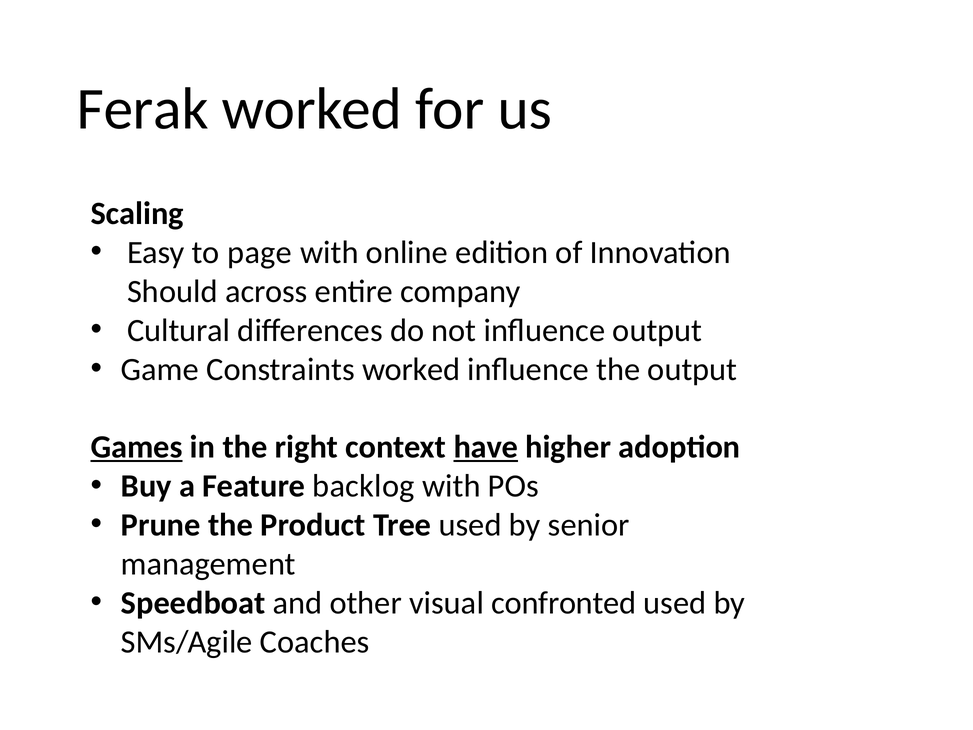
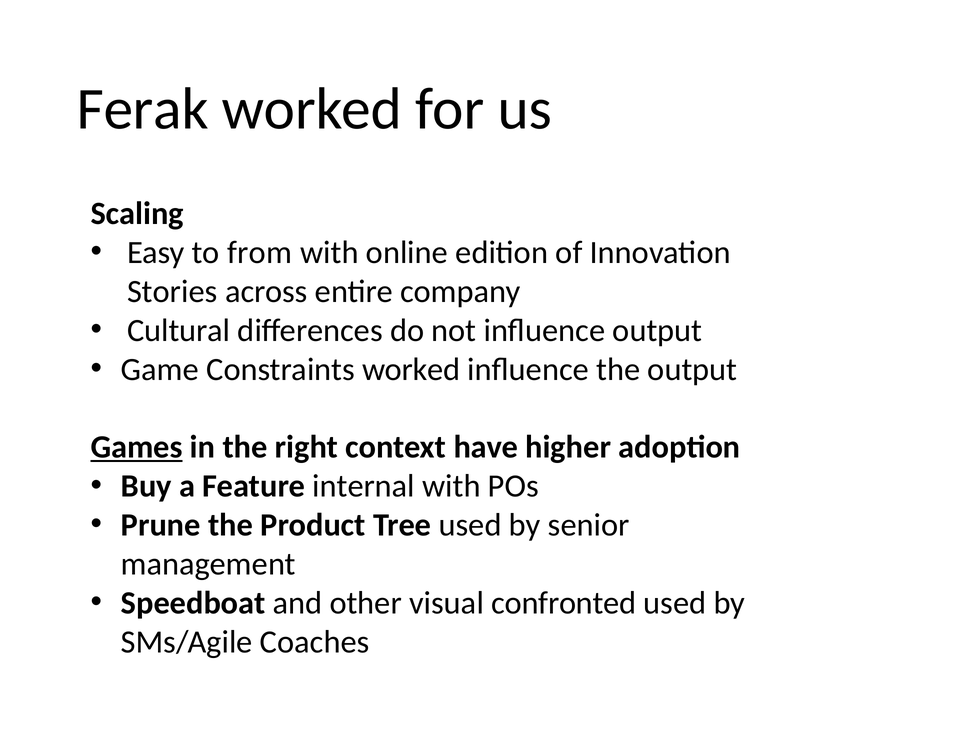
page: page -> from
Should: Should -> Stories
have underline: present -> none
backlog: backlog -> internal
